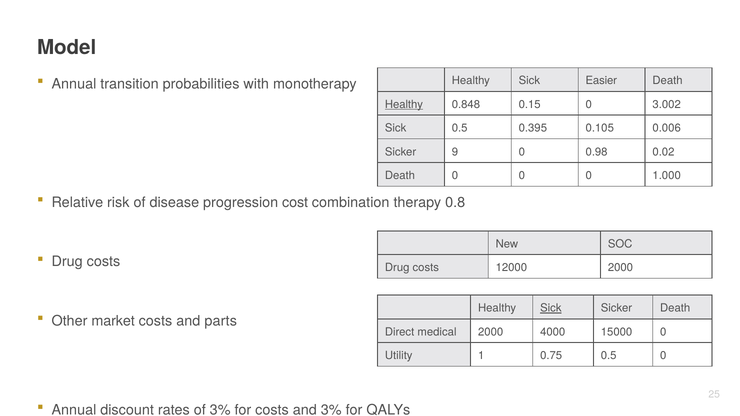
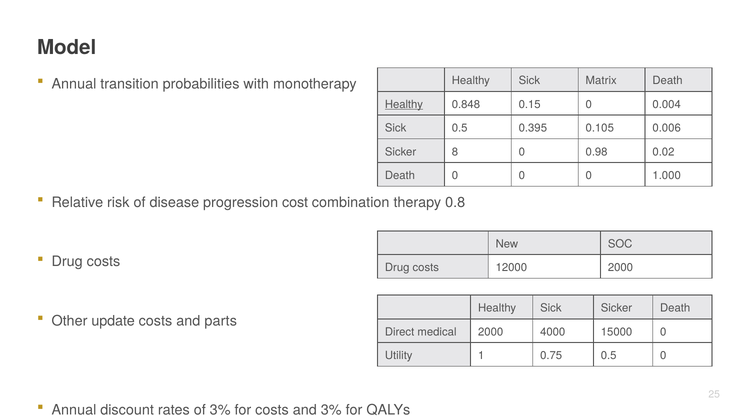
Easier: Easier -> Matrix
3.002: 3.002 -> 0.004
9: 9 -> 8
Sick at (551, 308) underline: present -> none
market: market -> update
